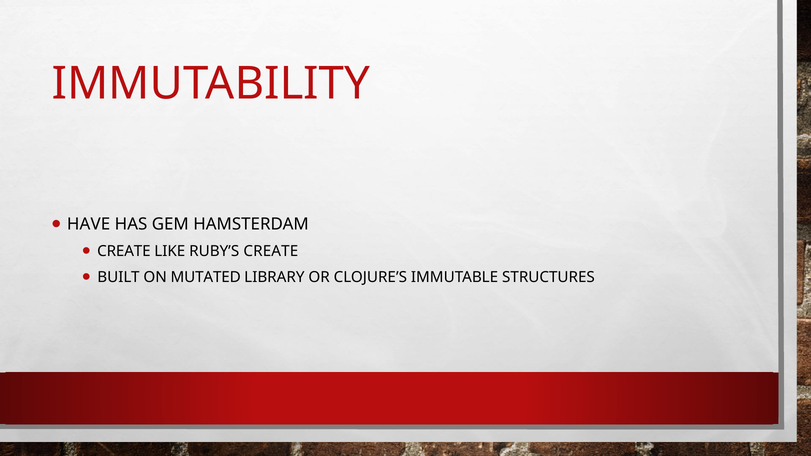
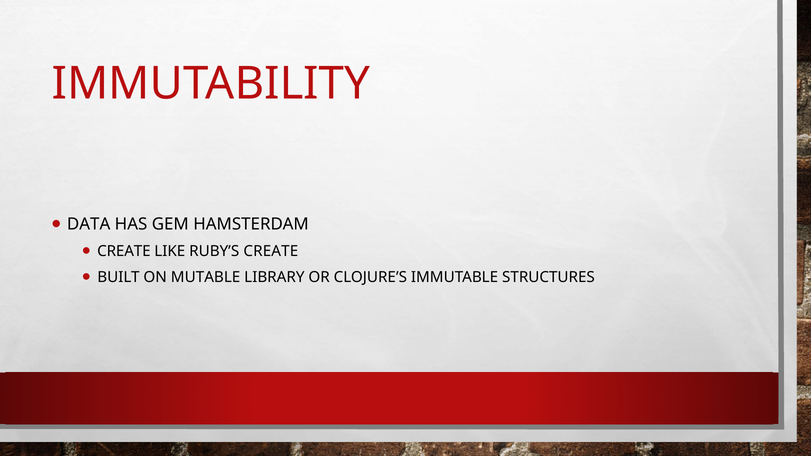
HAVE: HAVE -> DATA
MUTATED: MUTATED -> MUTABLE
